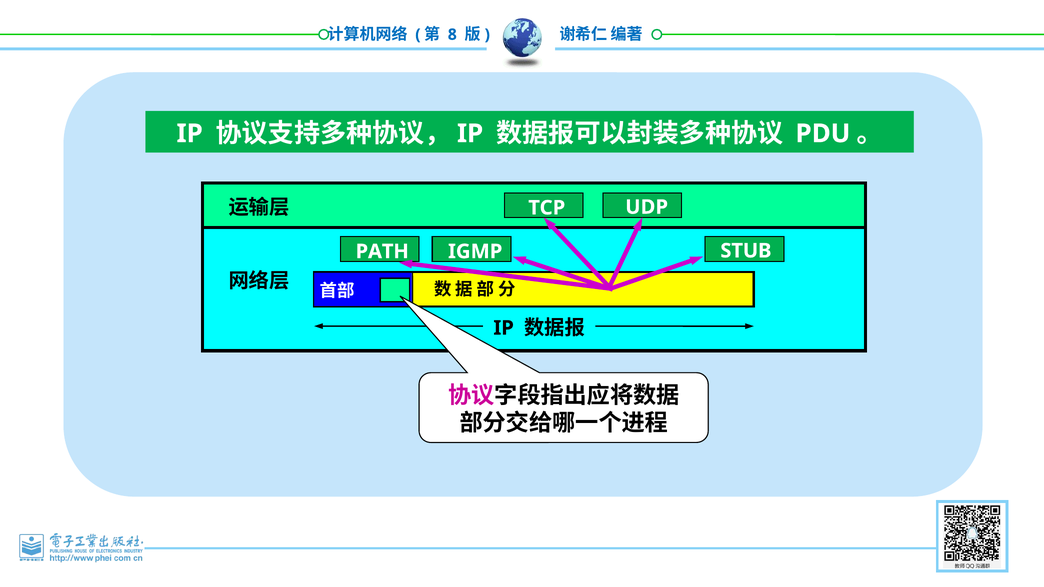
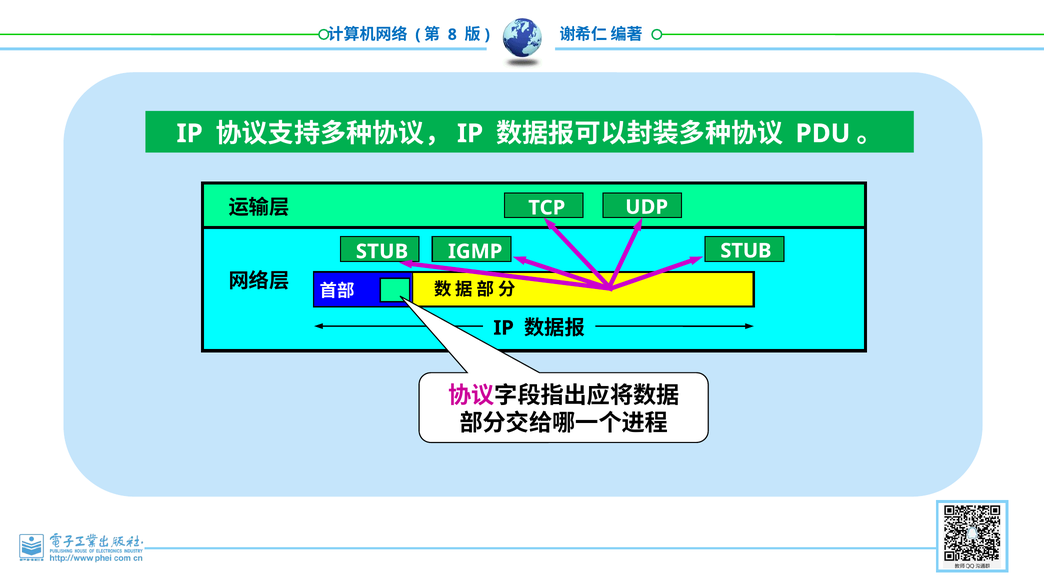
PATH at (382, 252): PATH -> STUB
